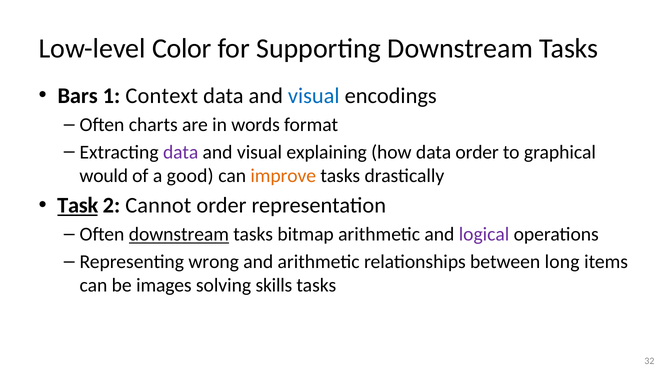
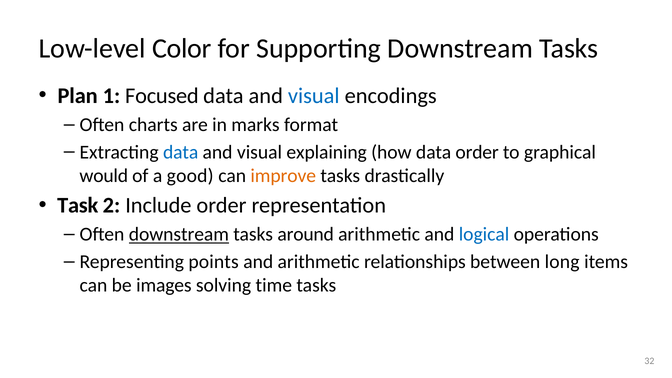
Bars: Bars -> Plan
Context: Context -> Focused
words: words -> marks
data at (181, 152) colour: purple -> blue
Task underline: present -> none
Cannot: Cannot -> Include
bitmap: bitmap -> around
logical colour: purple -> blue
wrong: wrong -> points
skills: skills -> time
